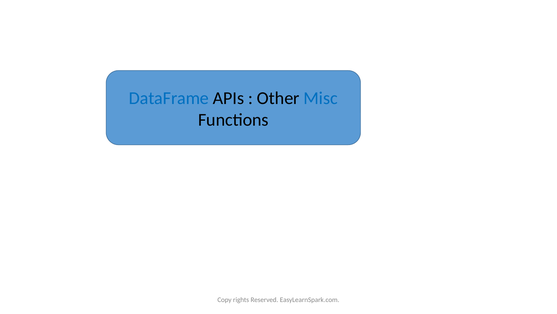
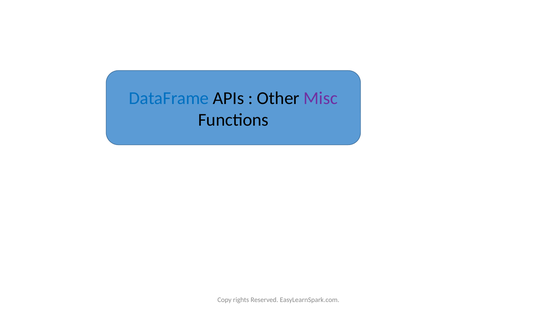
Misc colour: blue -> purple
